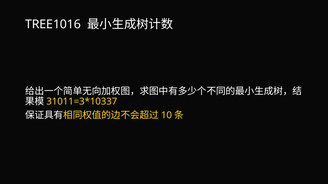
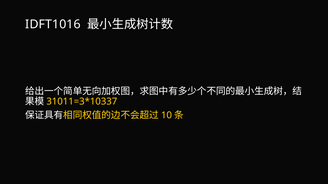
TREE1016: TREE1016 -> IDFT1016
